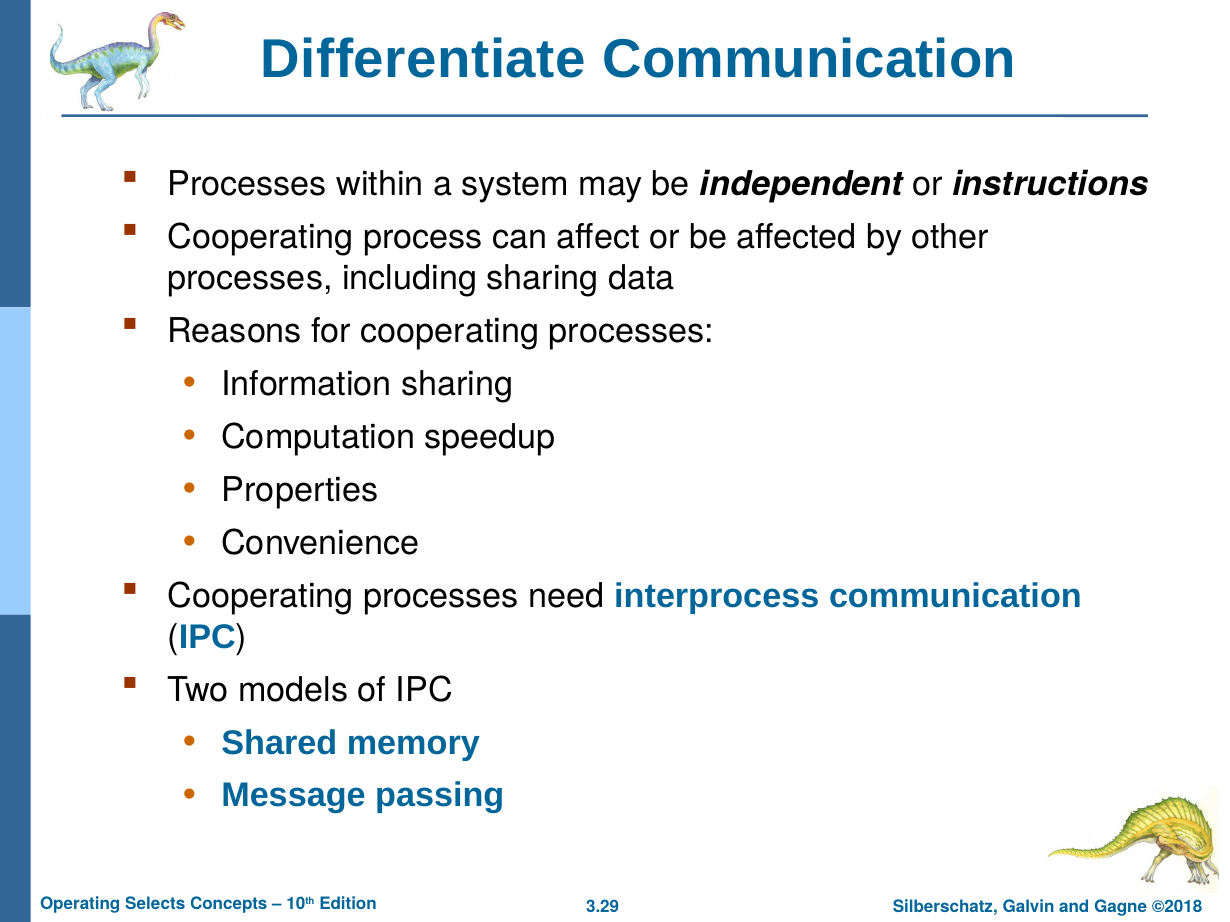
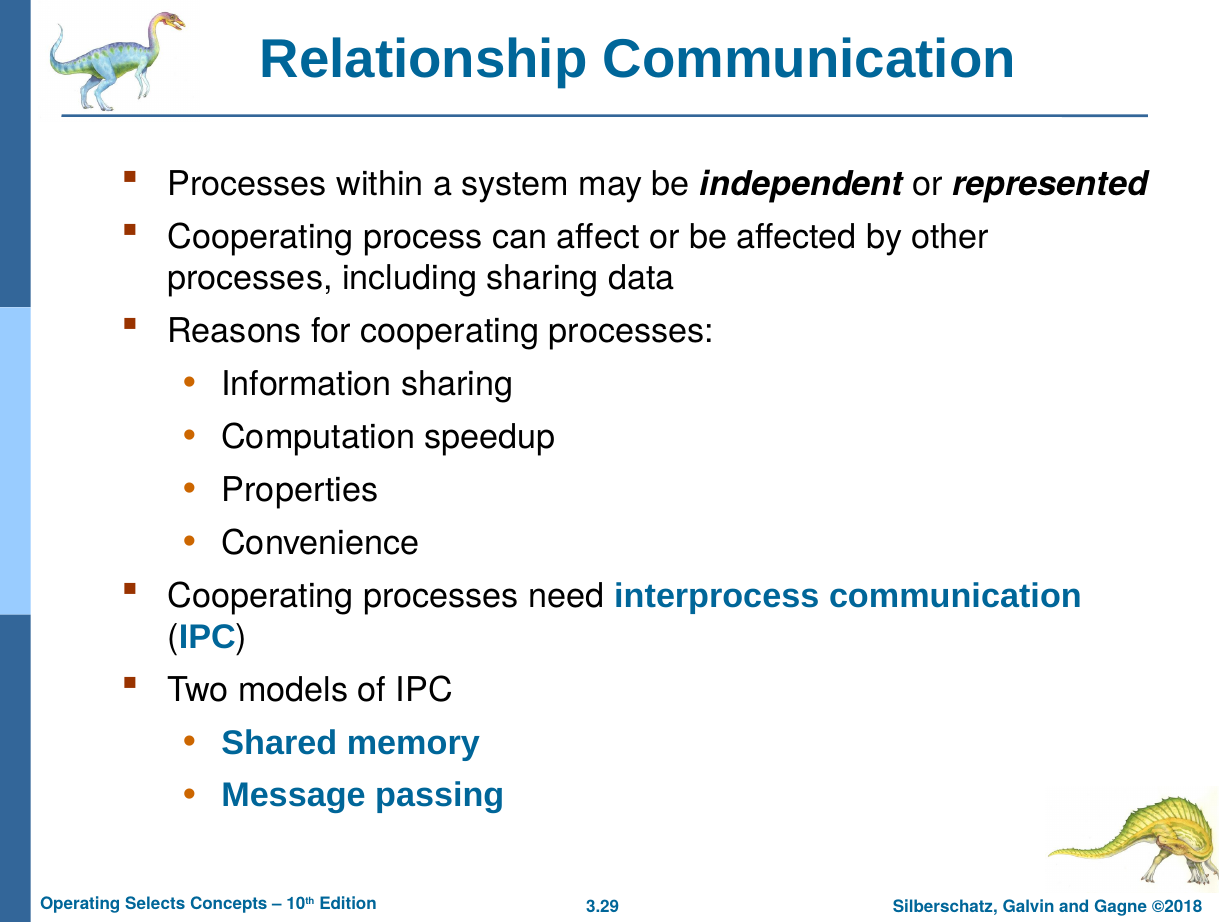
Differentiate: Differentiate -> Relationship
instructions: instructions -> represented
